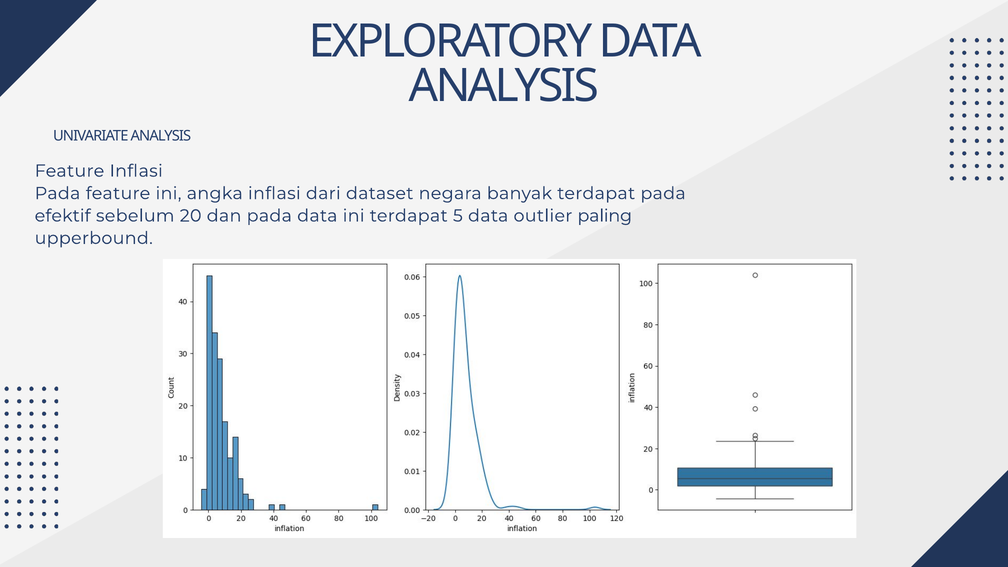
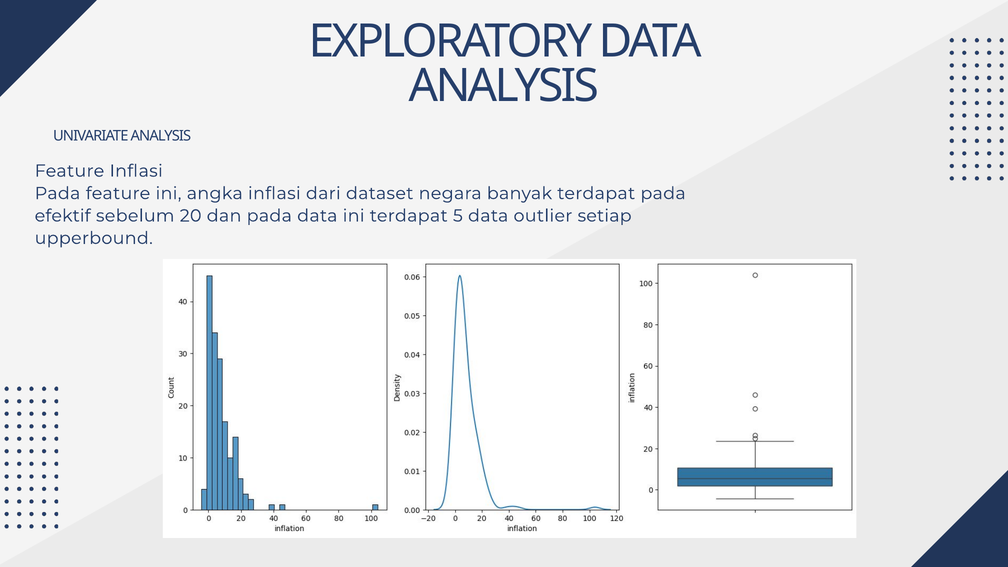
paling: paling -> setiap
